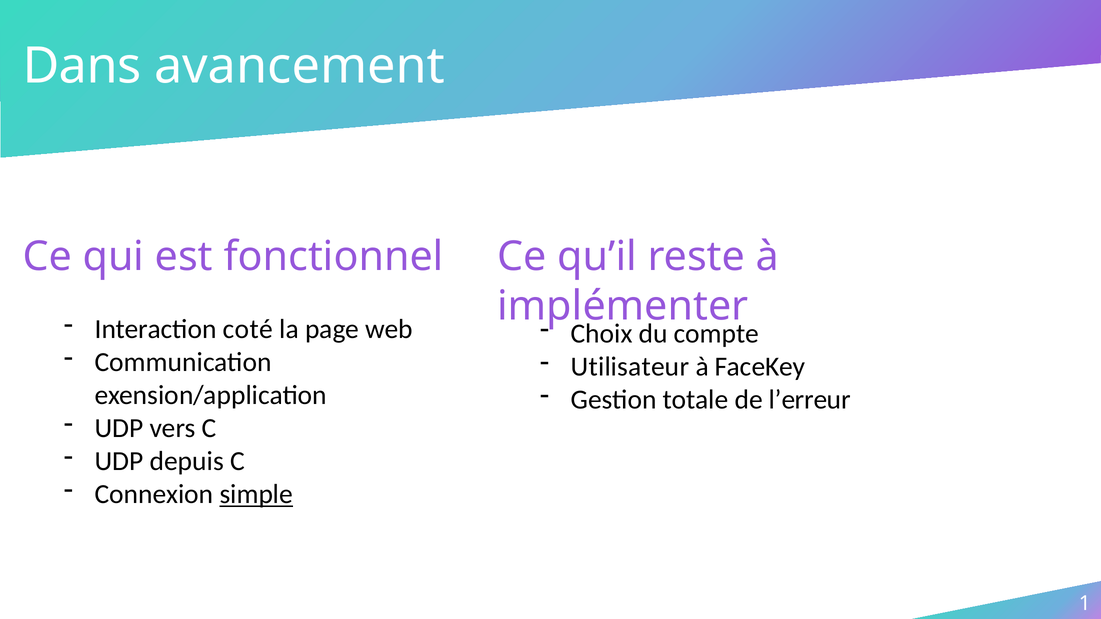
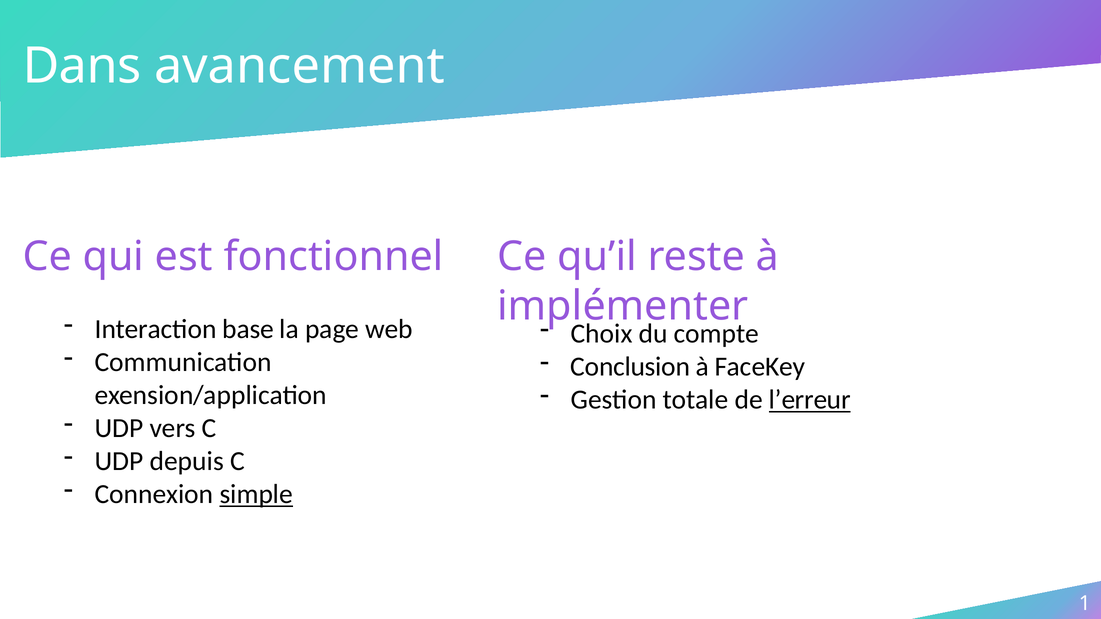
coté: coté -> base
Utilisateur: Utilisateur -> Conclusion
l’erreur underline: none -> present
